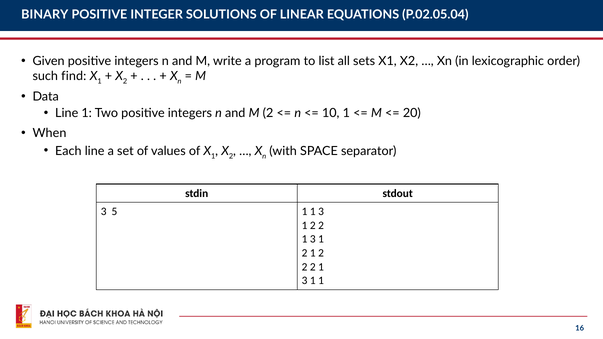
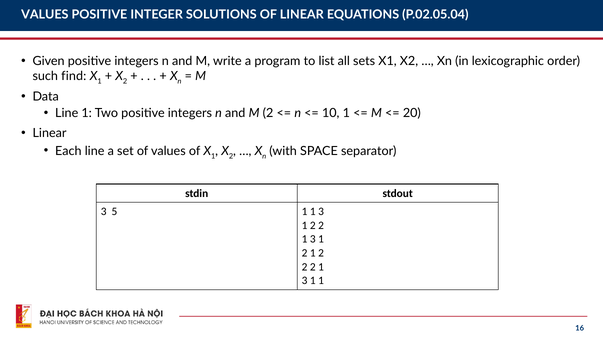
BINARY at (45, 15): BINARY -> VALUES
When at (49, 133): When -> Linear
